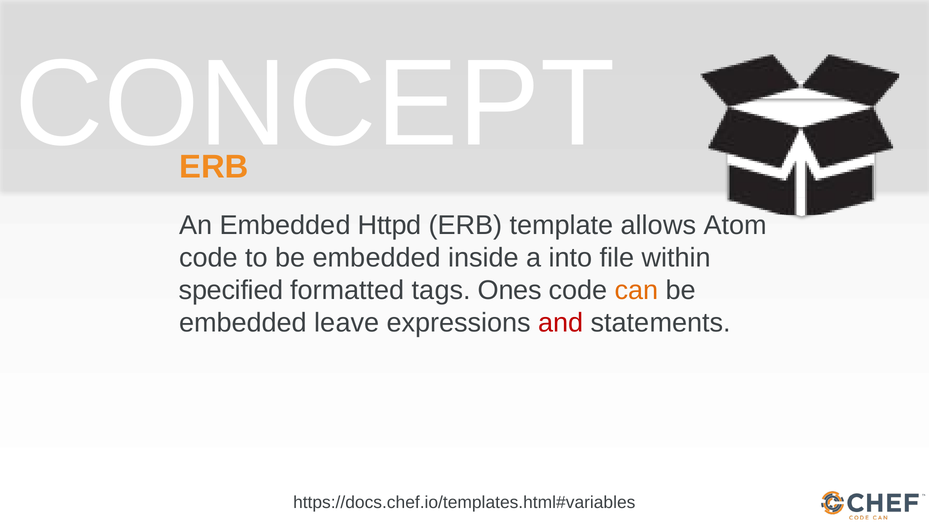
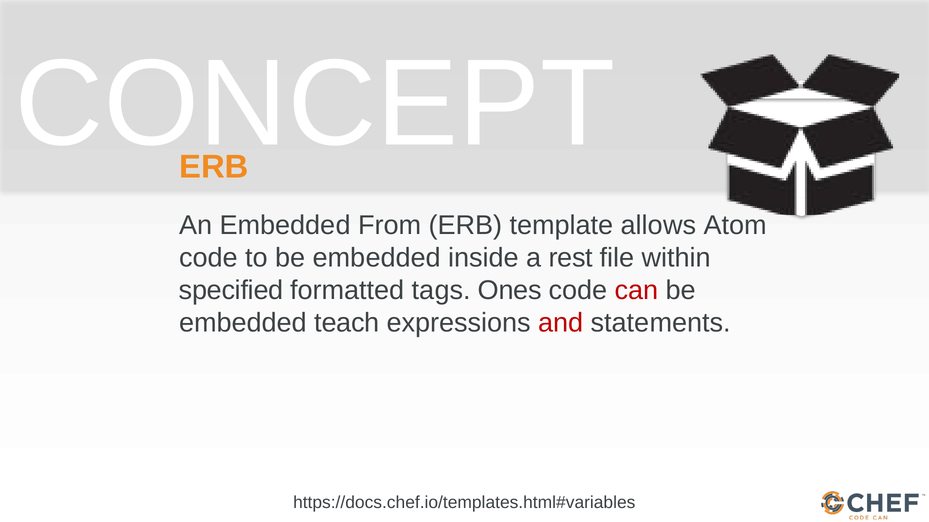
Httpd: Httpd -> From
into: into -> rest
can colour: orange -> red
leave: leave -> teach
